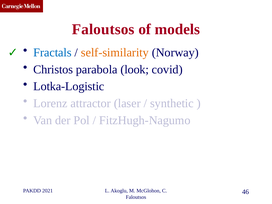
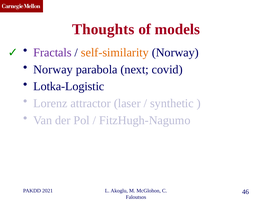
Faloutsos at (103, 29): Faloutsos -> Thoughts
Fractals colour: blue -> purple
Christos at (53, 69): Christos -> Norway
look: look -> next
